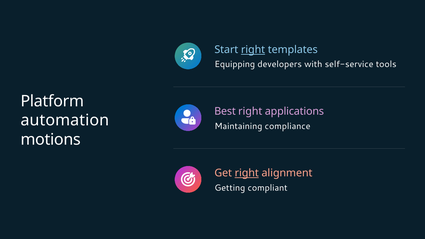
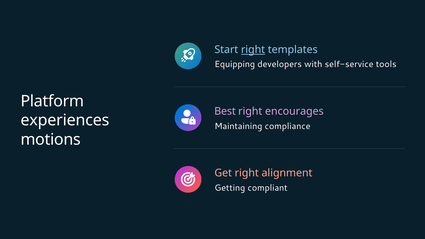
applications: applications -> encourages
automation: automation -> experiences
right at (247, 173) underline: present -> none
